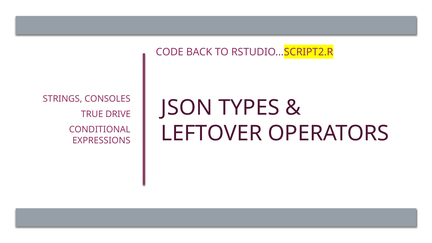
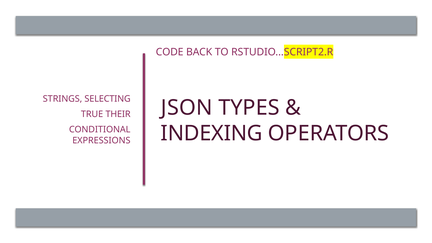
CONSOLES: CONSOLES -> SELECTING
DRIVE: DRIVE -> THEIR
LEFTOVER: LEFTOVER -> INDEXING
